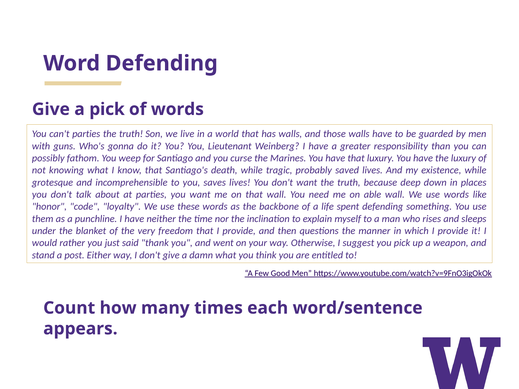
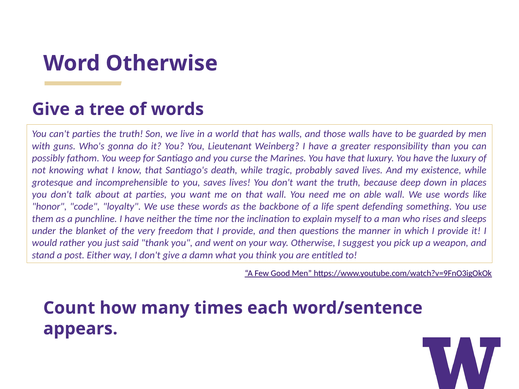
Word Defending: Defending -> Otherwise
a pick: pick -> tree
